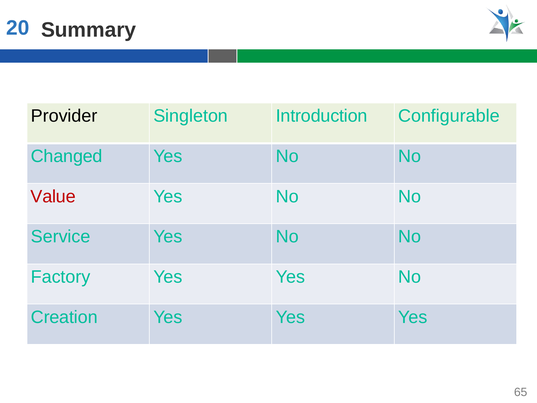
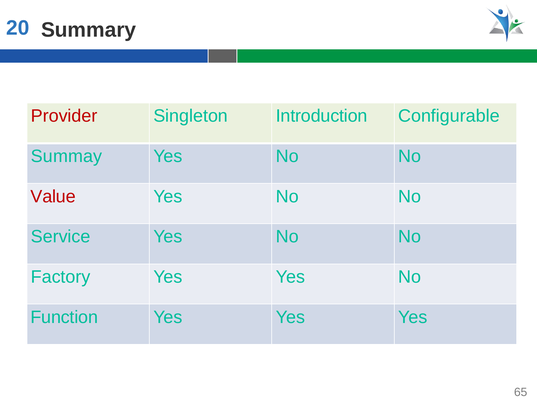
Provider colour: black -> red
Changed: Changed -> Summay
Creation: Creation -> Function
